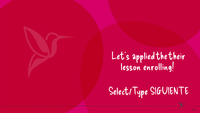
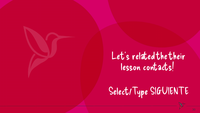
applied: applied -> related
enrolling: enrolling -> contacts
